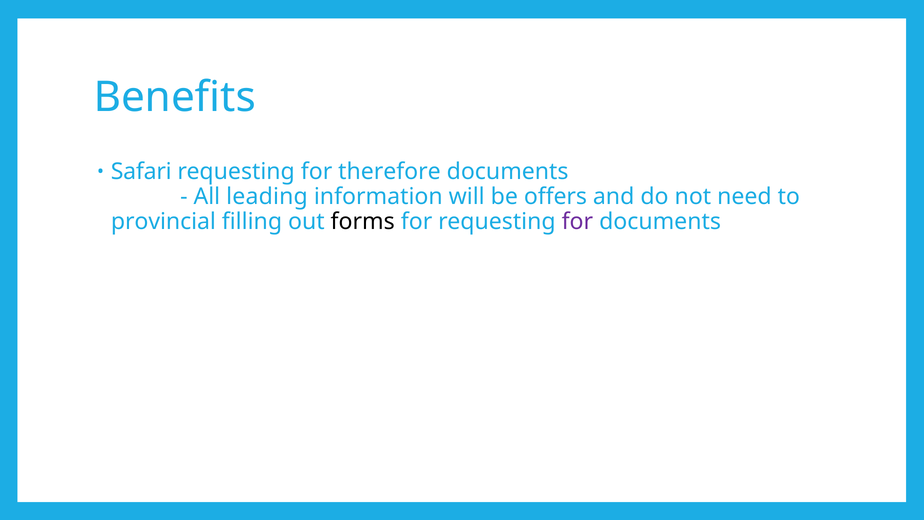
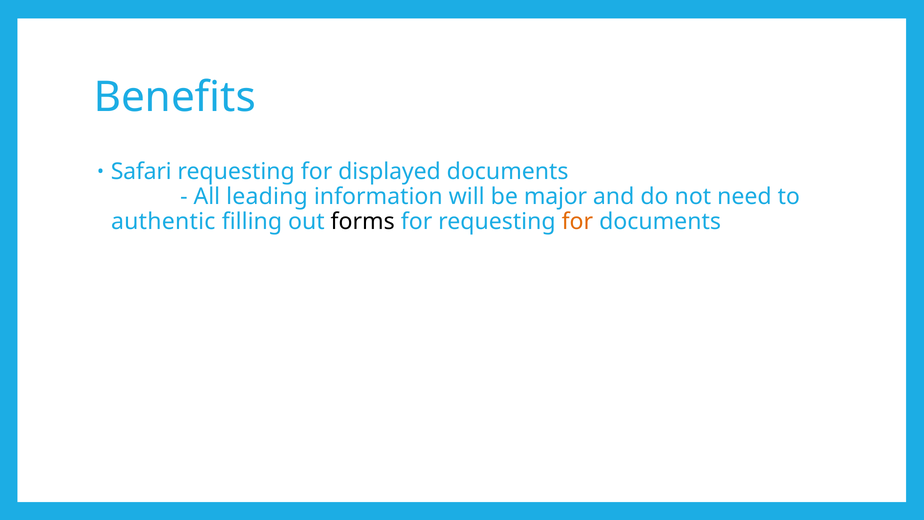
therefore: therefore -> displayed
offers: offers -> major
provincial: provincial -> authentic
for at (577, 222) colour: purple -> orange
